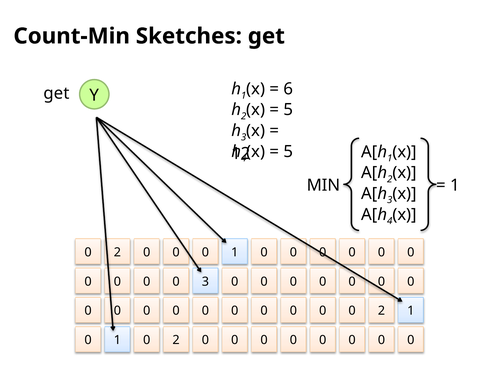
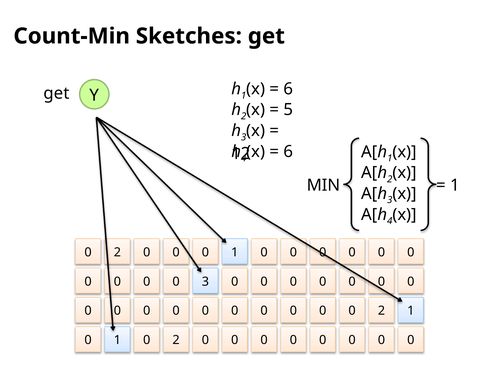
5 at (288, 152): 5 -> 6
